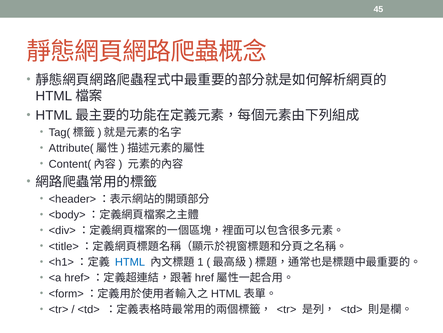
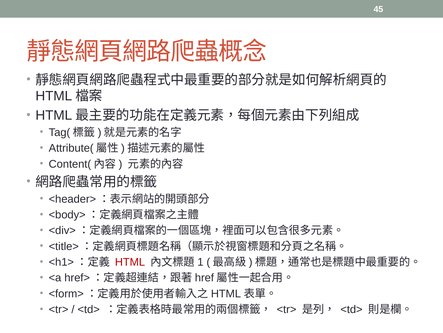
HTML colour: blue -> red
